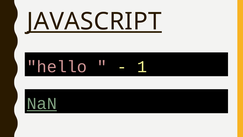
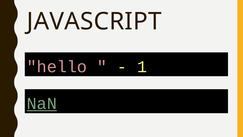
JAVASCRIPT underline: present -> none
